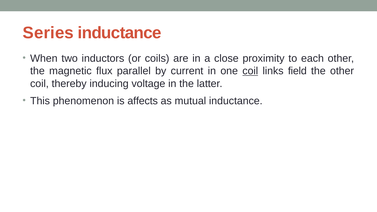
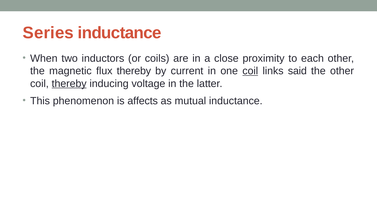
flux parallel: parallel -> thereby
field: field -> said
thereby at (69, 84) underline: none -> present
